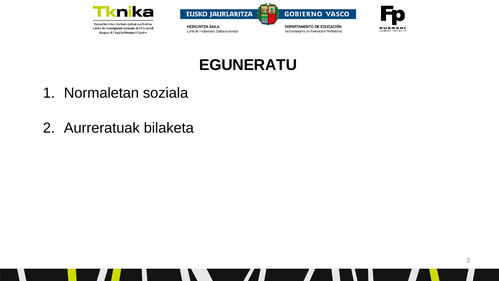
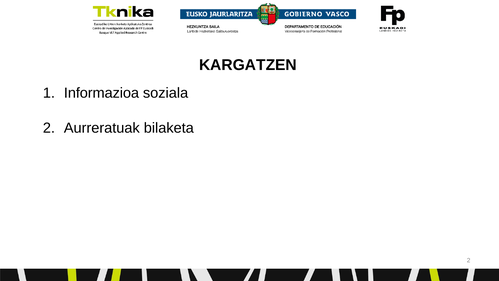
EGUNERATU: EGUNERATU -> KARGATZEN
Normaletan: Normaletan -> Informazioa
